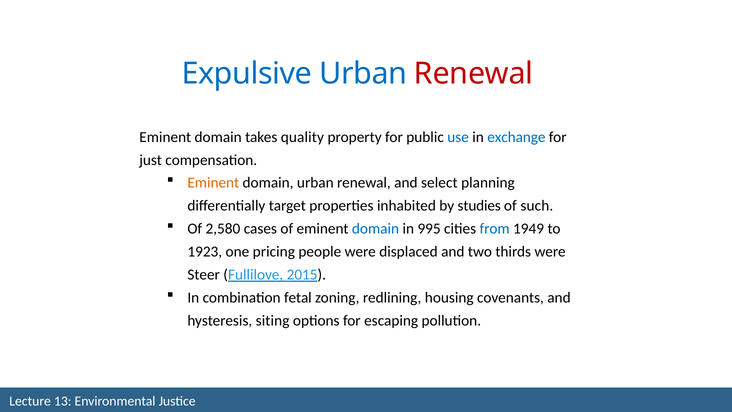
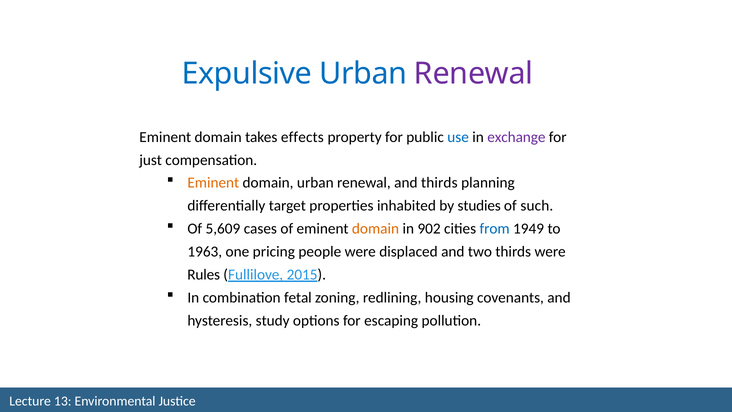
Renewal at (474, 74) colour: red -> purple
quality: quality -> effects
exchange colour: blue -> purple
and select: select -> thirds
2,580: 2,580 -> 5,609
domain at (376, 229) colour: blue -> orange
995: 995 -> 902
1923: 1923 -> 1963
Steer: Steer -> Rules
siting: siting -> study
